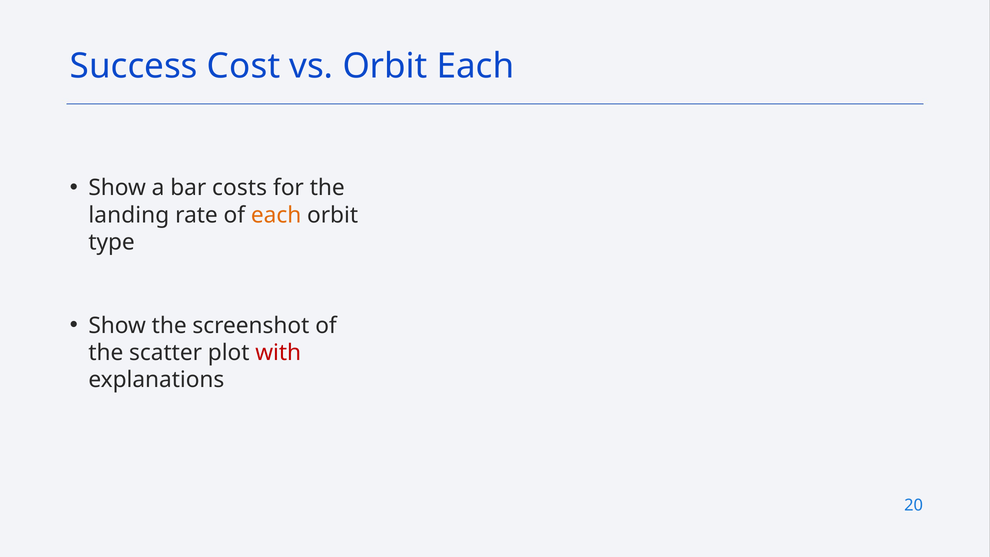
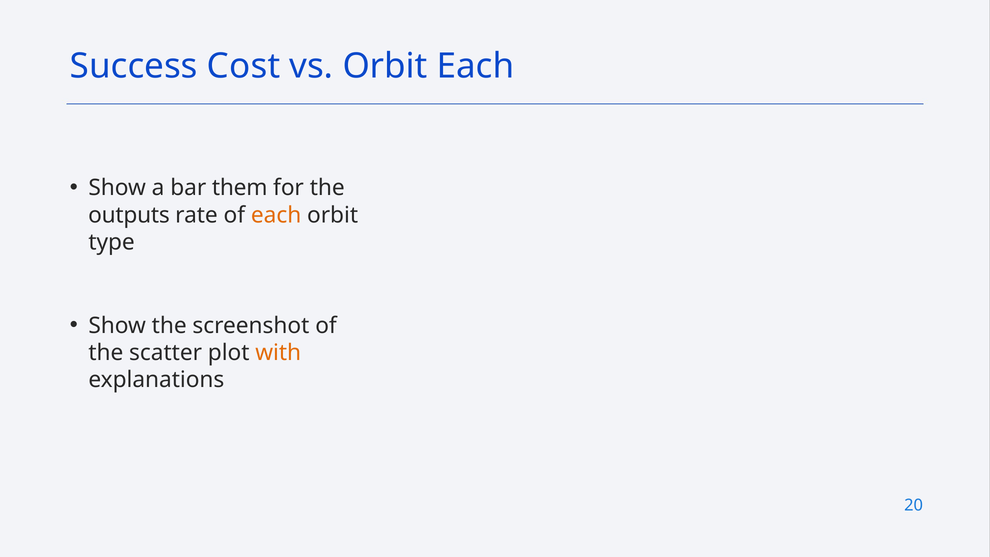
costs: costs -> them
landing: landing -> outputs
with colour: red -> orange
